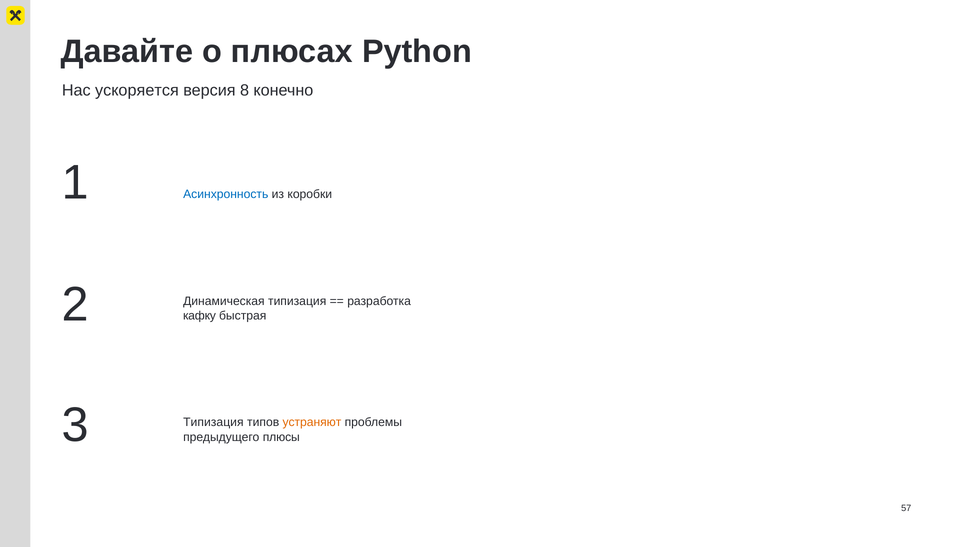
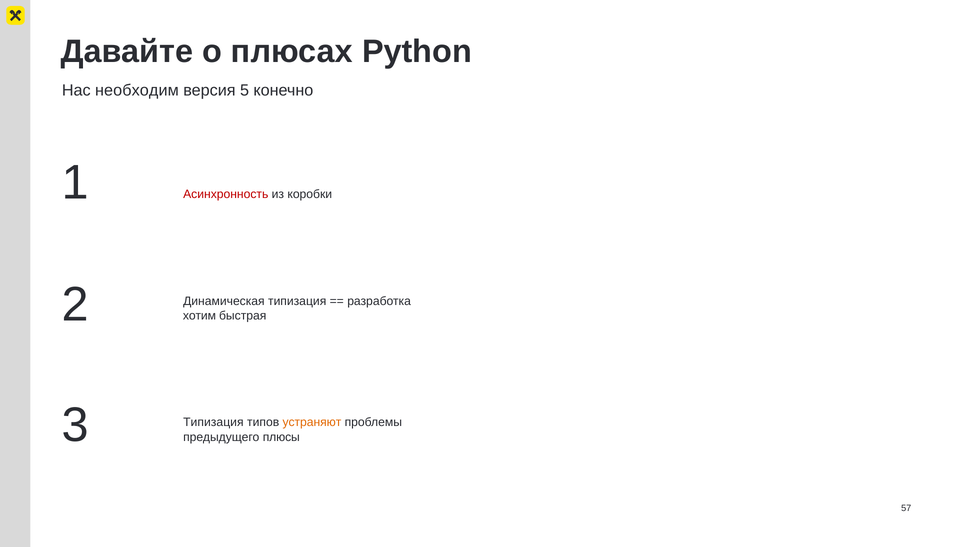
ускоряется: ускоряется -> необходим
8: 8 -> 5
Асинхронность colour: blue -> red
кафку: кафку -> хотим
